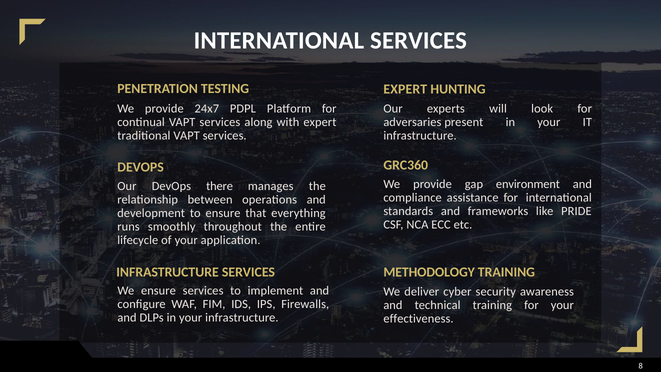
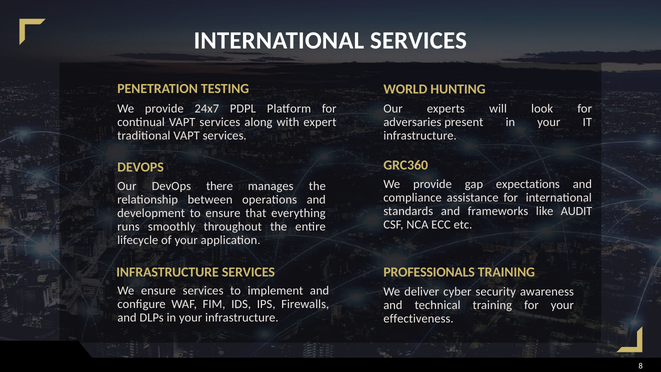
EXPERT at (405, 89): EXPERT -> WORLD
environment: environment -> expectations
PRIDE: PRIDE -> AUDIT
METHODOLOGY: METHODOLOGY -> PROFESSIONALS
